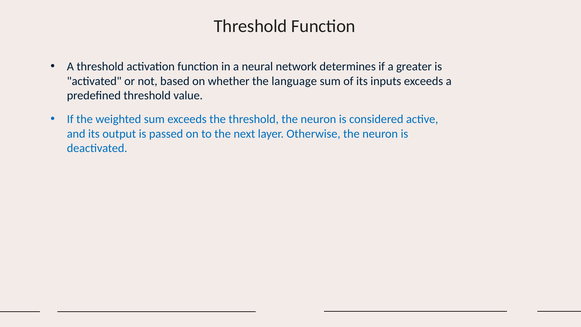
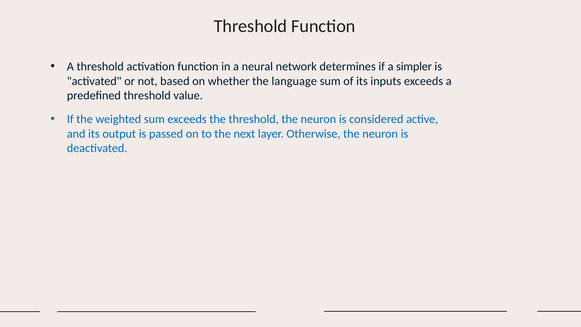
greater: greater -> simpler
